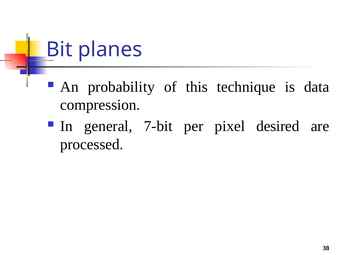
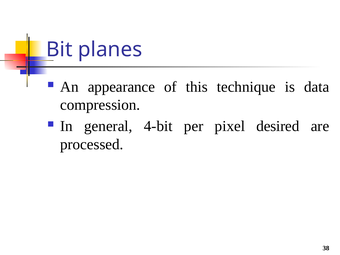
probability: probability -> appearance
7-bit: 7-bit -> 4-bit
